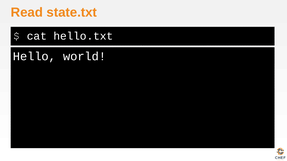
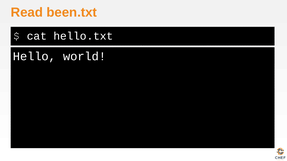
state.txt: state.txt -> been.txt
